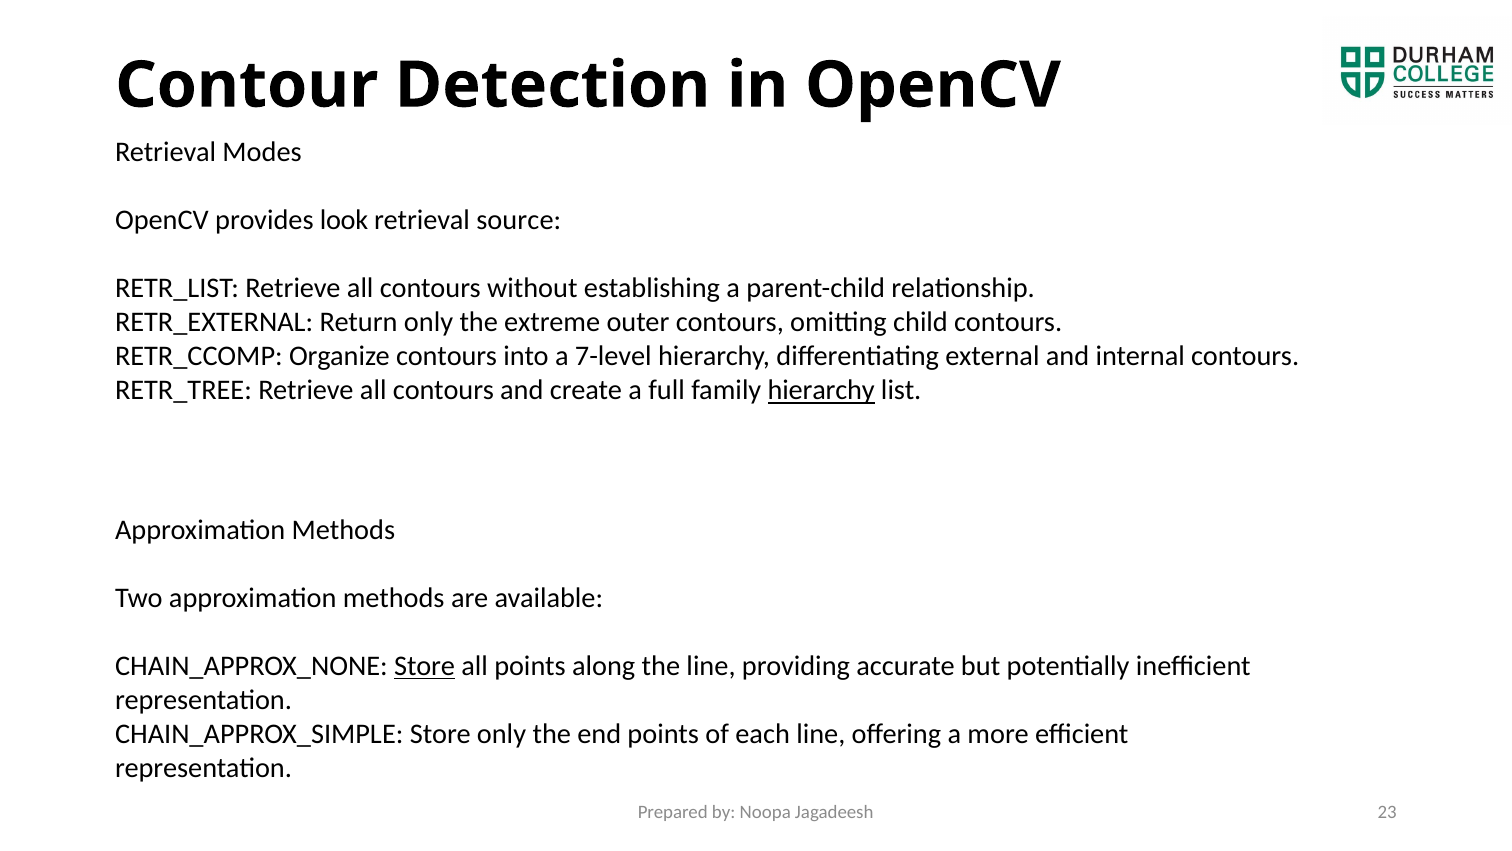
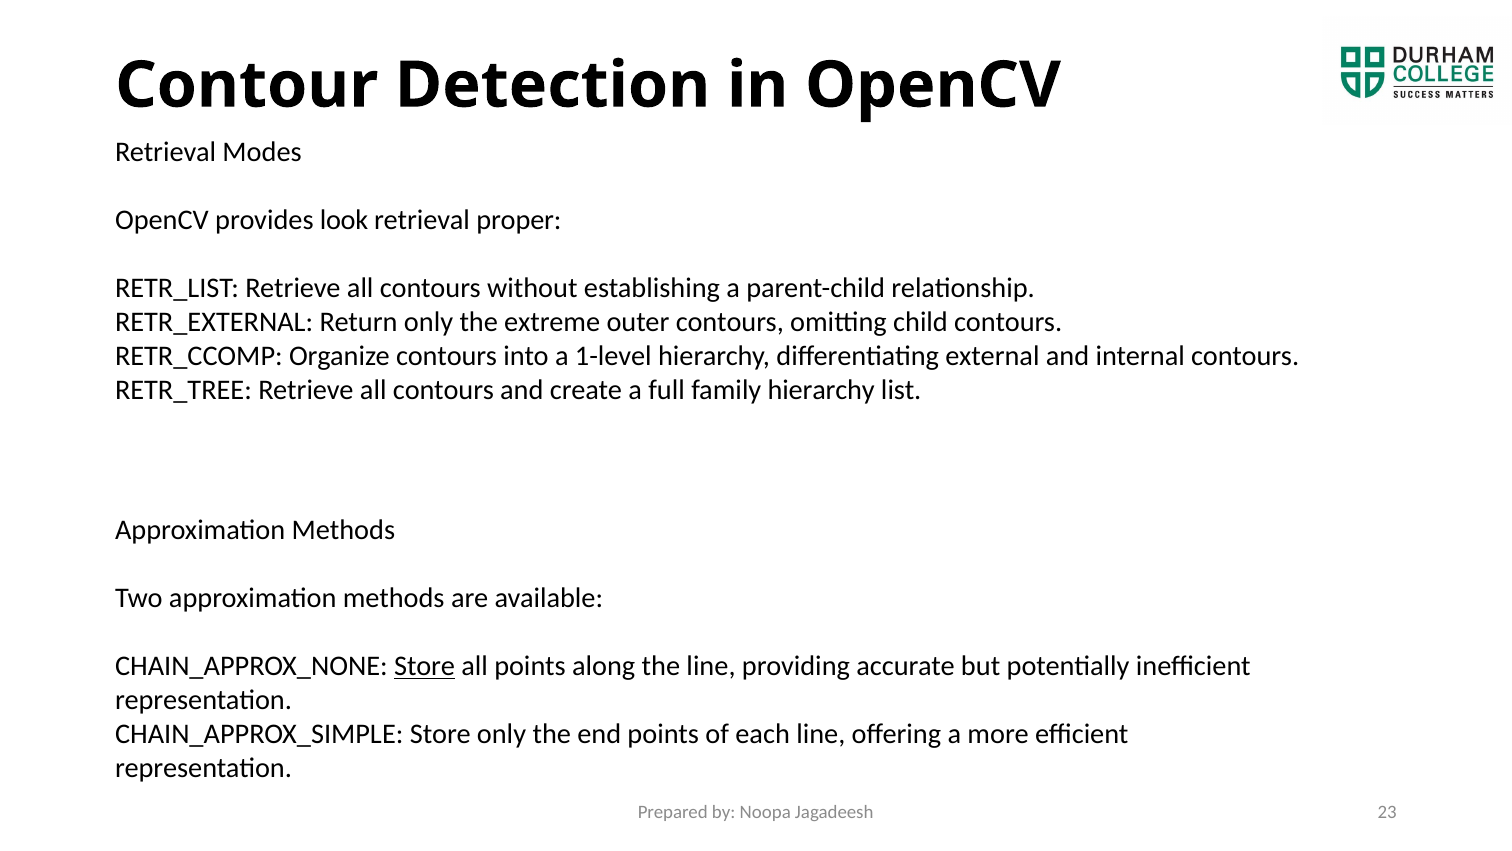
source: source -> proper
7-level: 7-level -> 1-level
hierarchy at (821, 390) underline: present -> none
